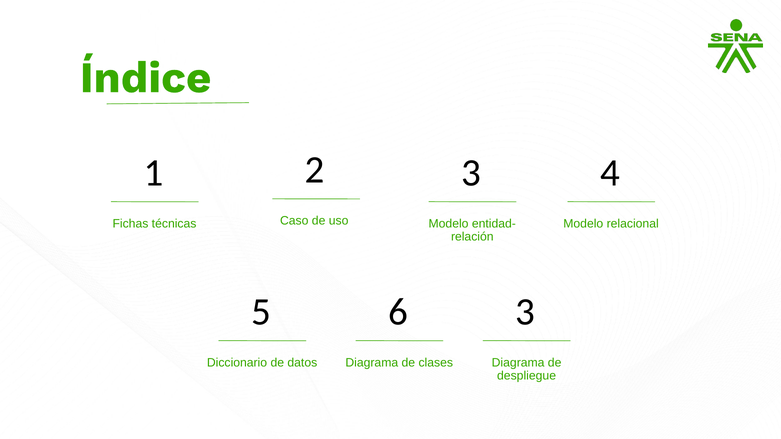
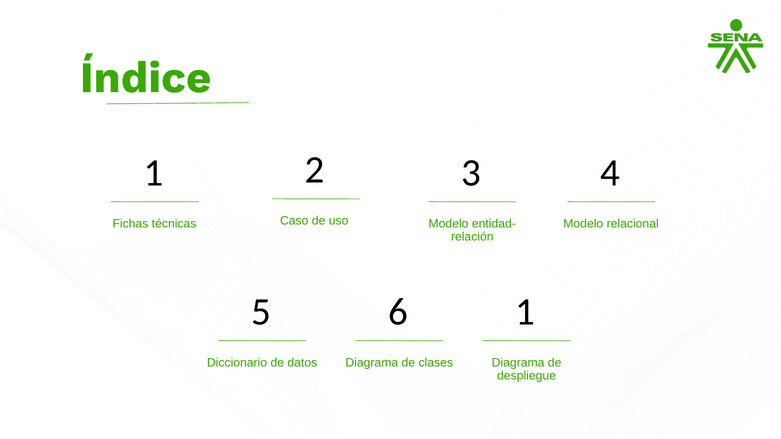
6 3: 3 -> 1
